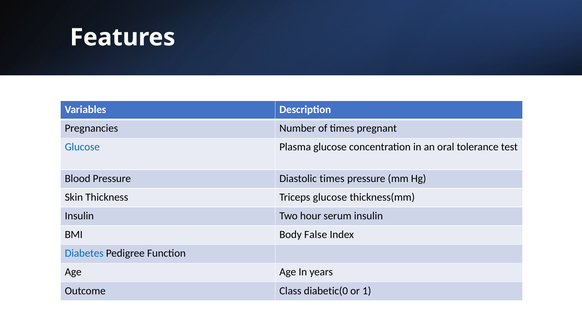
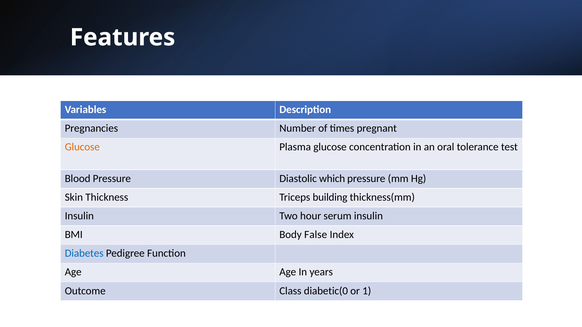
Glucose at (82, 147) colour: blue -> orange
Diastolic times: times -> which
Triceps glucose: glucose -> building
